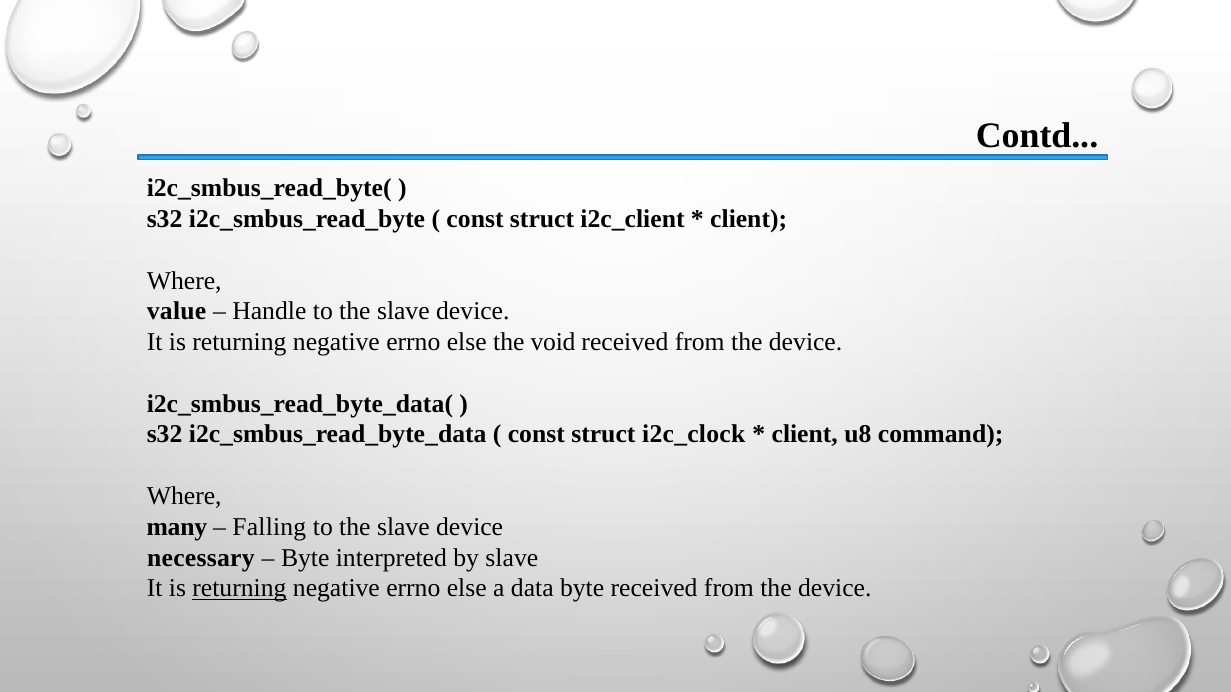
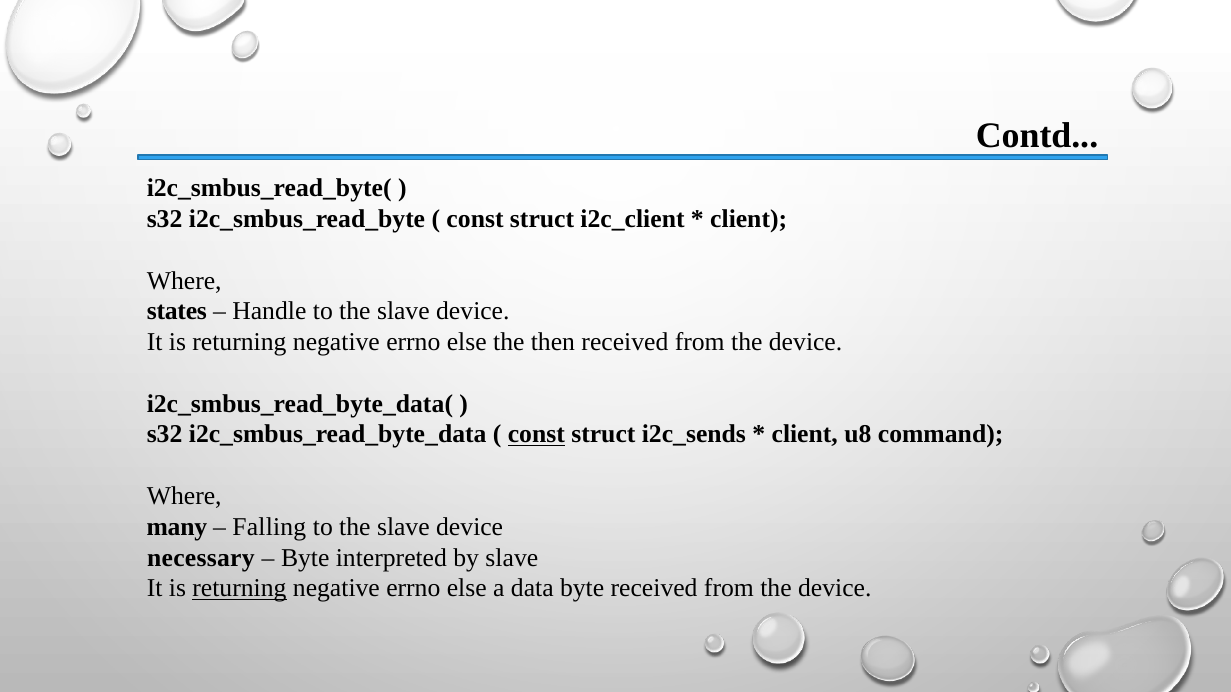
value: value -> states
void: void -> then
const at (536, 435) underline: none -> present
i2c_clock: i2c_clock -> i2c_sends
